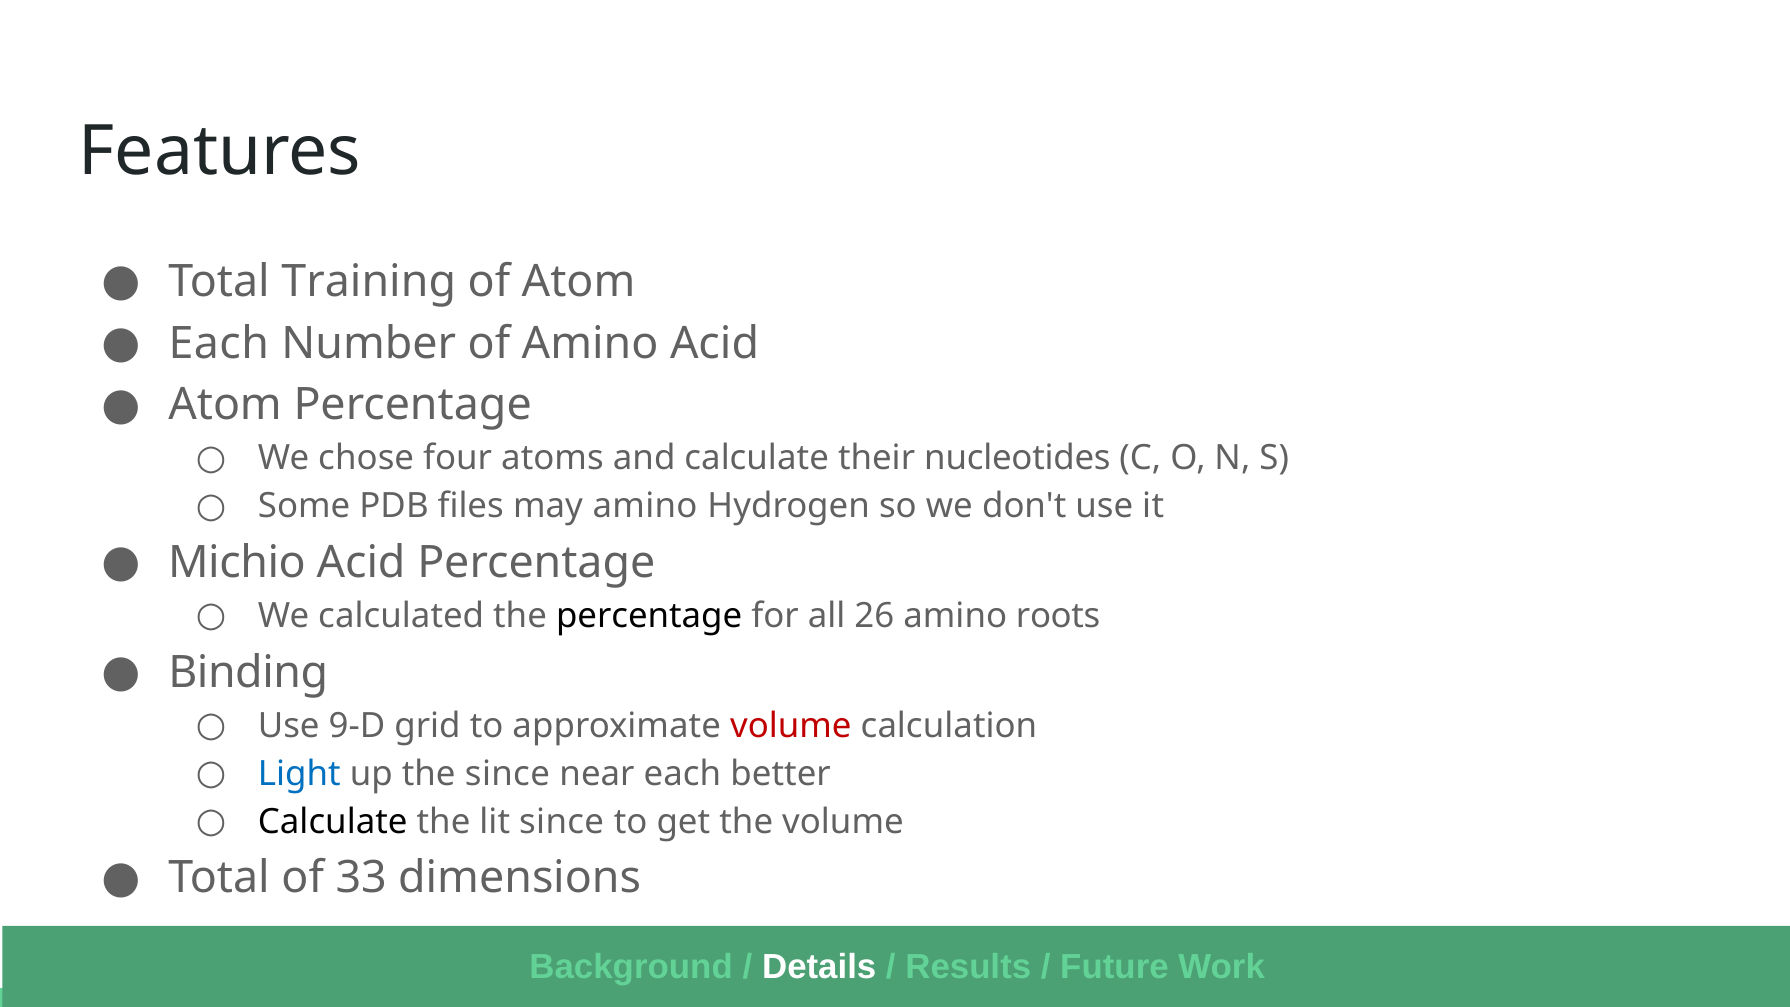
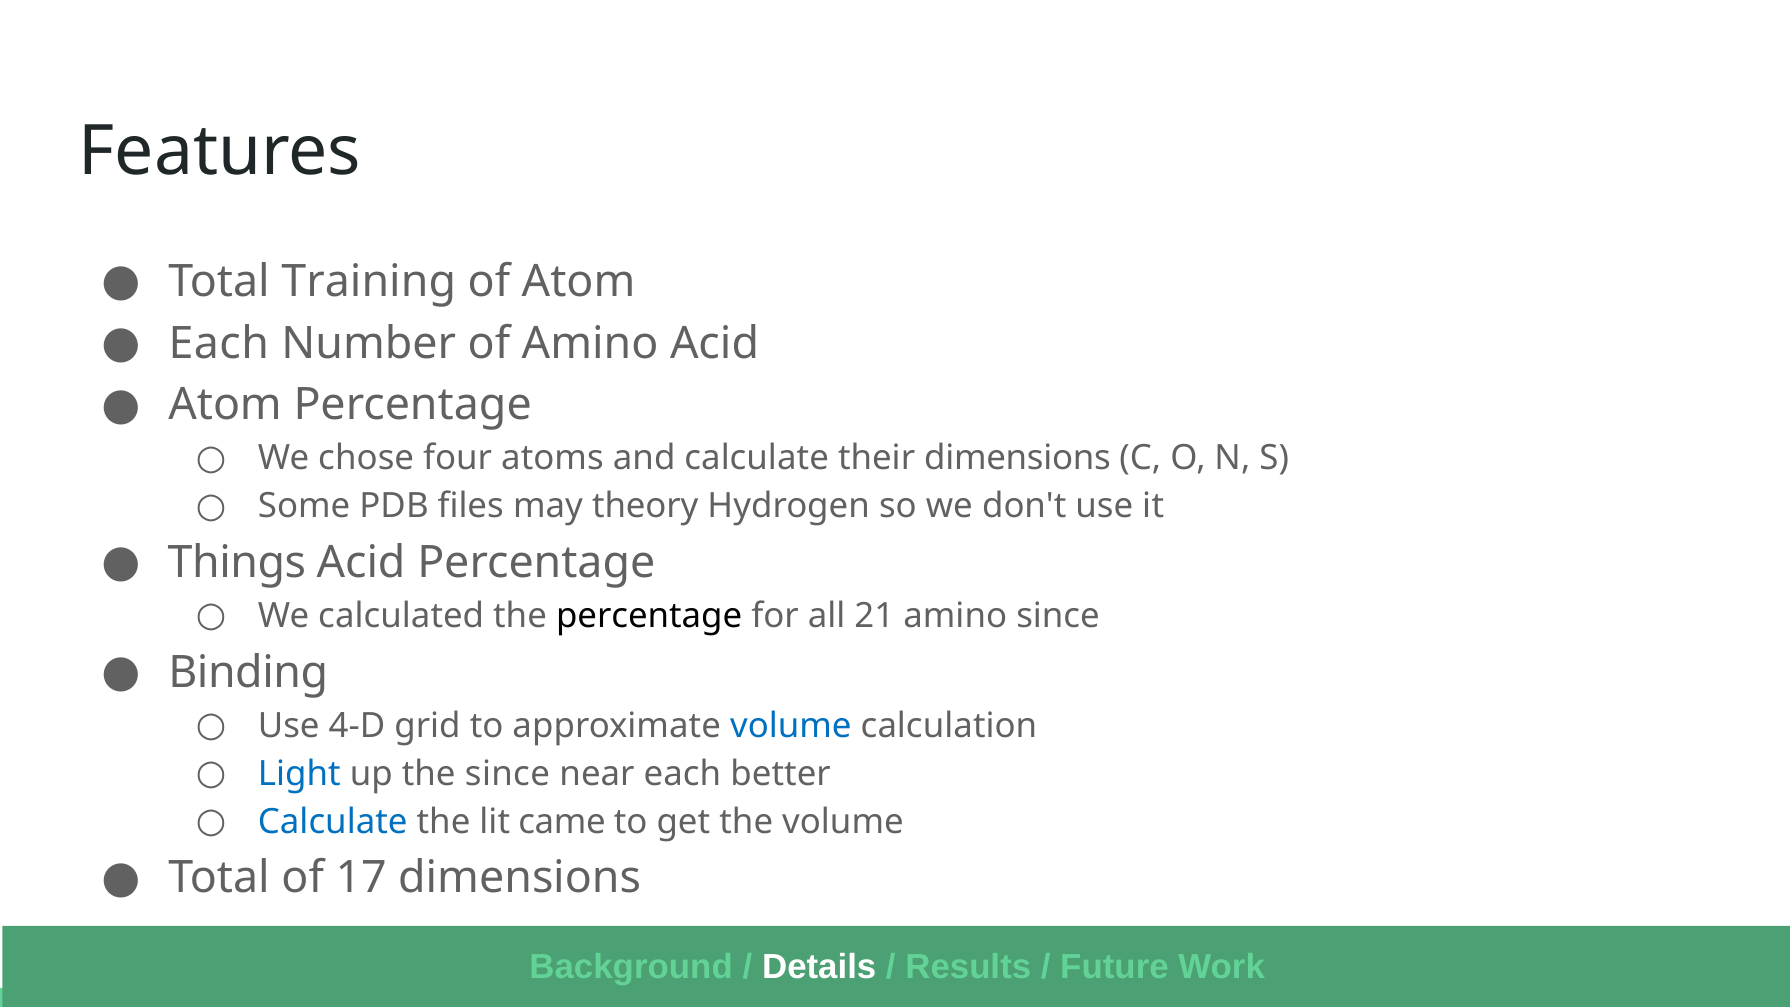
their nucleotides: nucleotides -> dimensions
may amino: amino -> theory
Michio: Michio -> Things
26: 26 -> 21
amino roots: roots -> since
9-D: 9-D -> 4-D
volume at (791, 726) colour: red -> blue
Calculate at (333, 822) colour: black -> blue
lit since: since -> came
33: 33 -> 17
